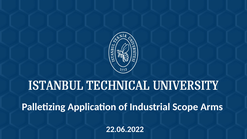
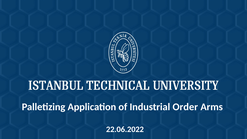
Scope: Scope -> Order
